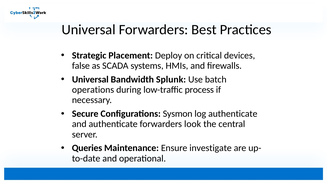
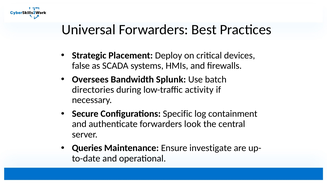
Universal at (90, 79): Universal -> Oversees
operations: operations -> directories
process: process -> activity
Sysmon: Sysmon -> Specific
log authenticate: authenticate -> containment
